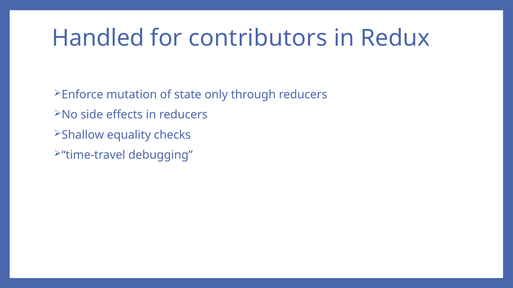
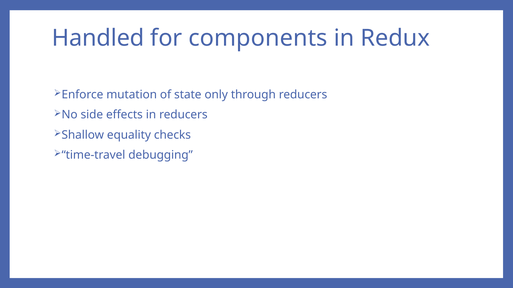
contributors: contributors -> components
